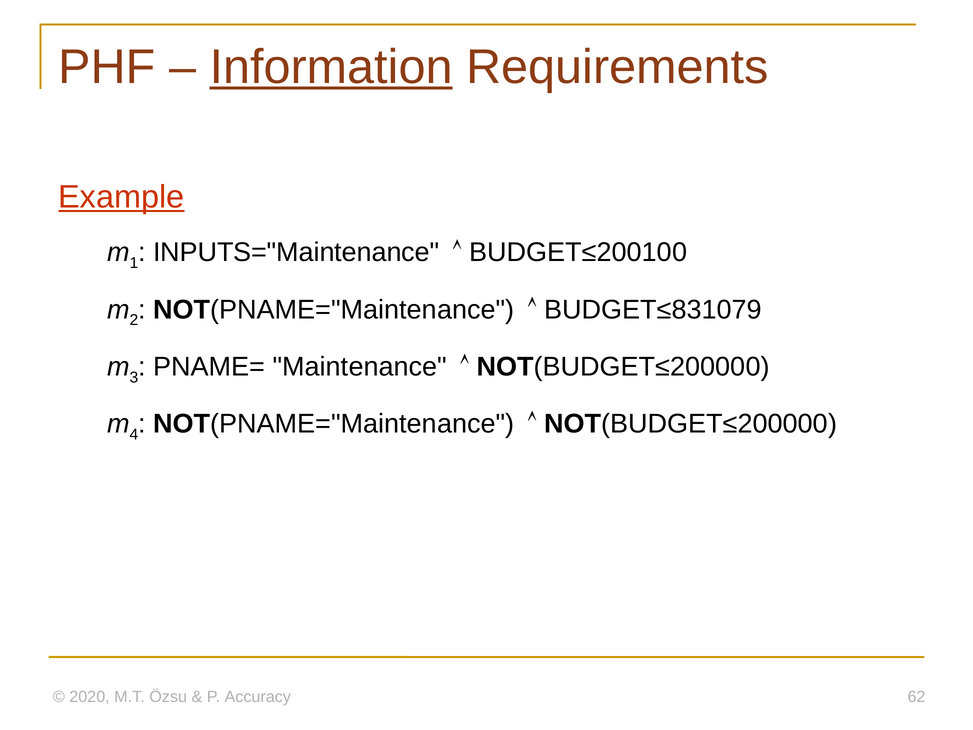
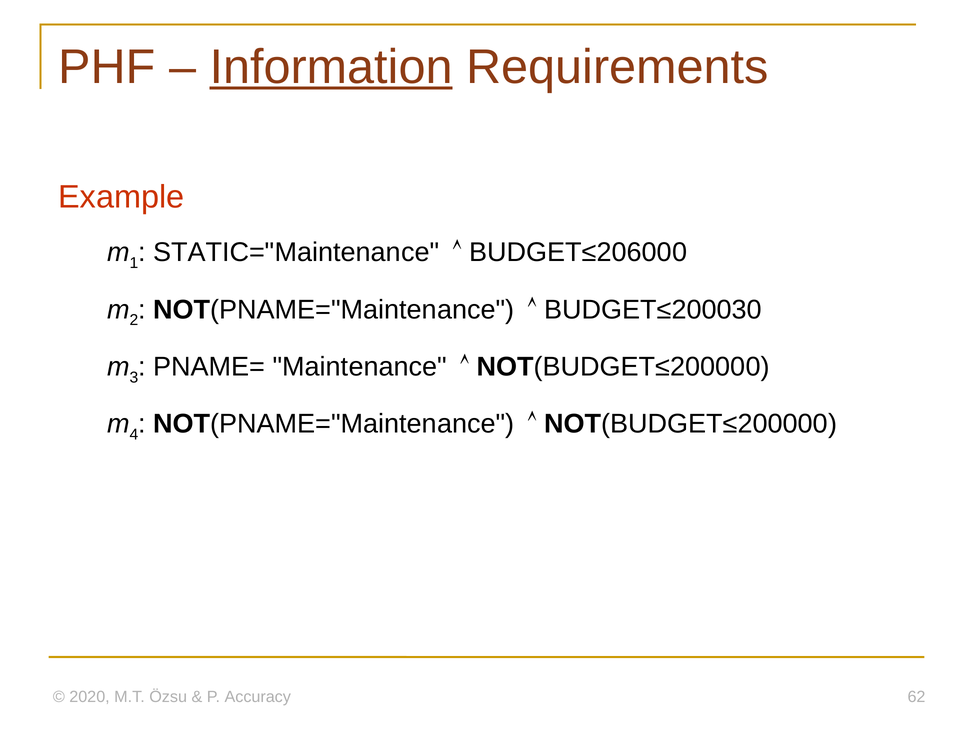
Example underline: present -> none
INPUTS="Maintenance: INPUTS="Maintenance -> STATIC="Maintenance
BUDGET≤200100: BUDGET≤200100 -> BUDGET≤206000
BUDGET≤831079: BUDGET≤831079 -> BUDGET≤200030
